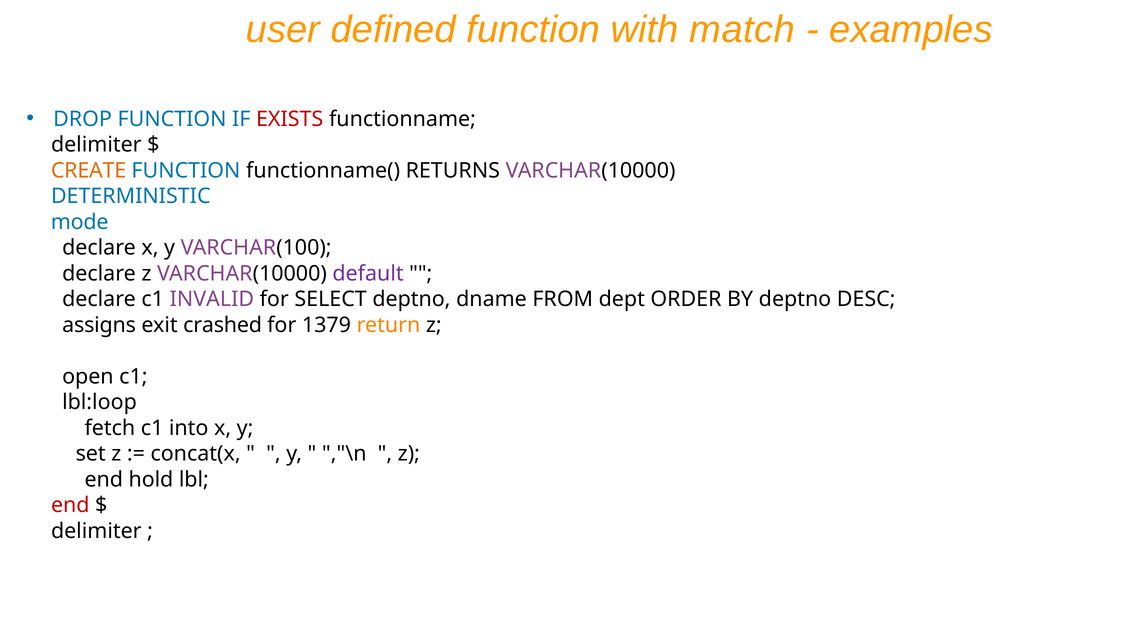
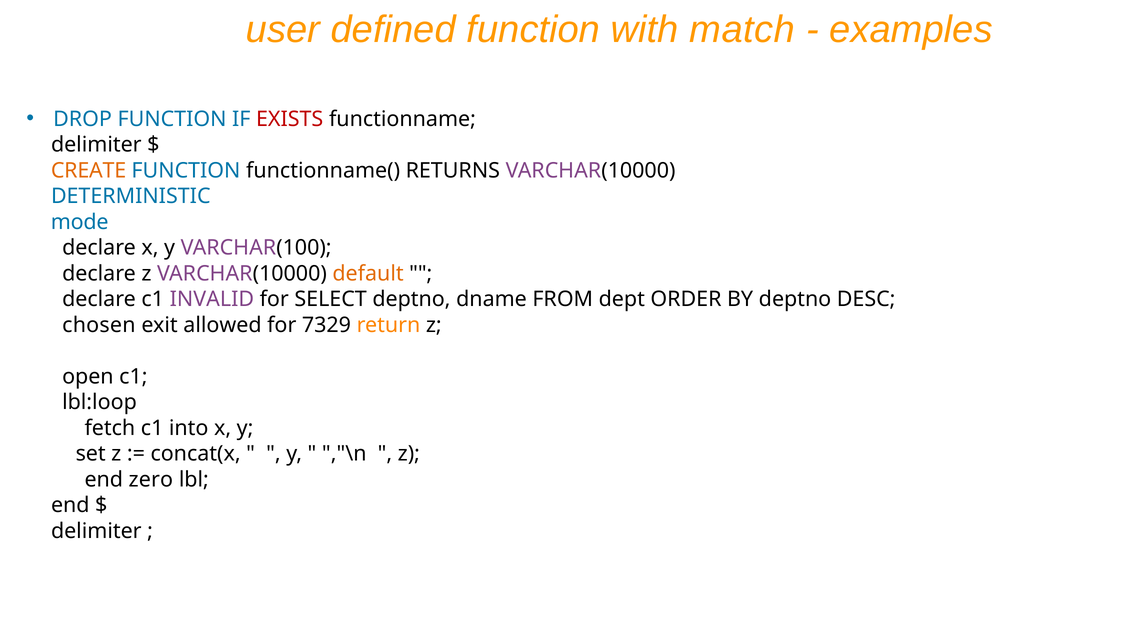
default colour: purple -> orange
assigns: assigns -> chosen
crashed: crashed -> allowed
1379: 1379 -> 7329
hold: hold -> zero
end at (70, 505) colour: red -> black
